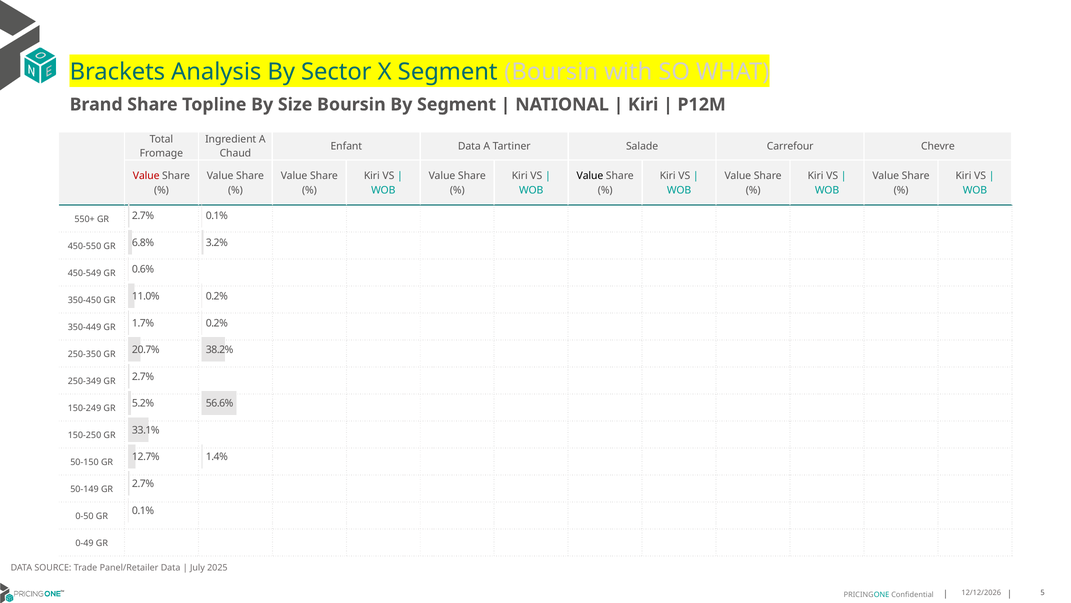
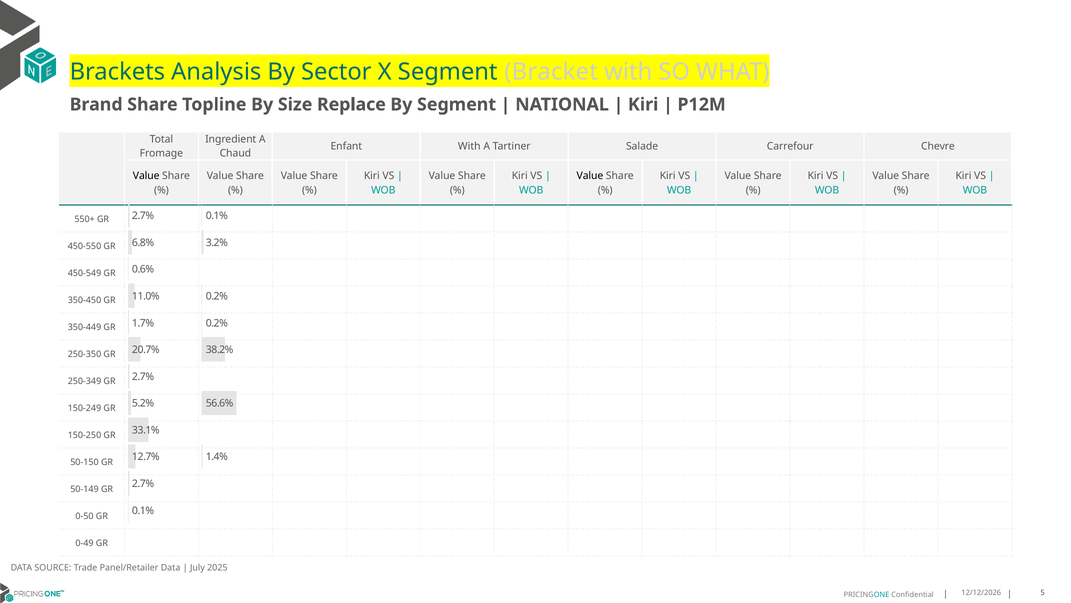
Segment Boursin: Boursin -> Bracket
Size Boursin: Boursin -> Replace
Enfant Data: Data -> With
Value at (146, 176) colour: red -> black
